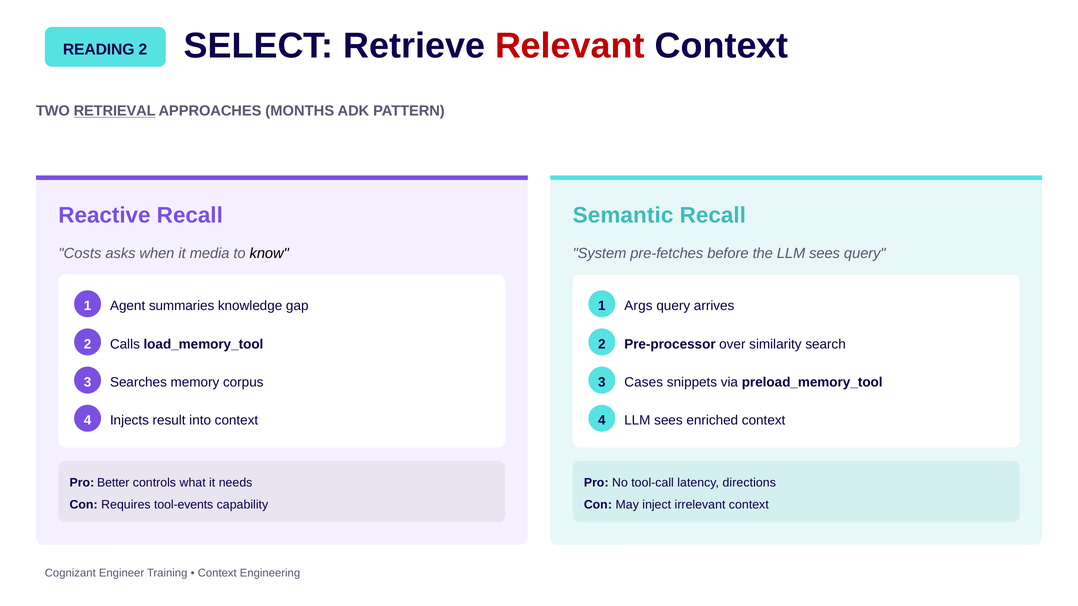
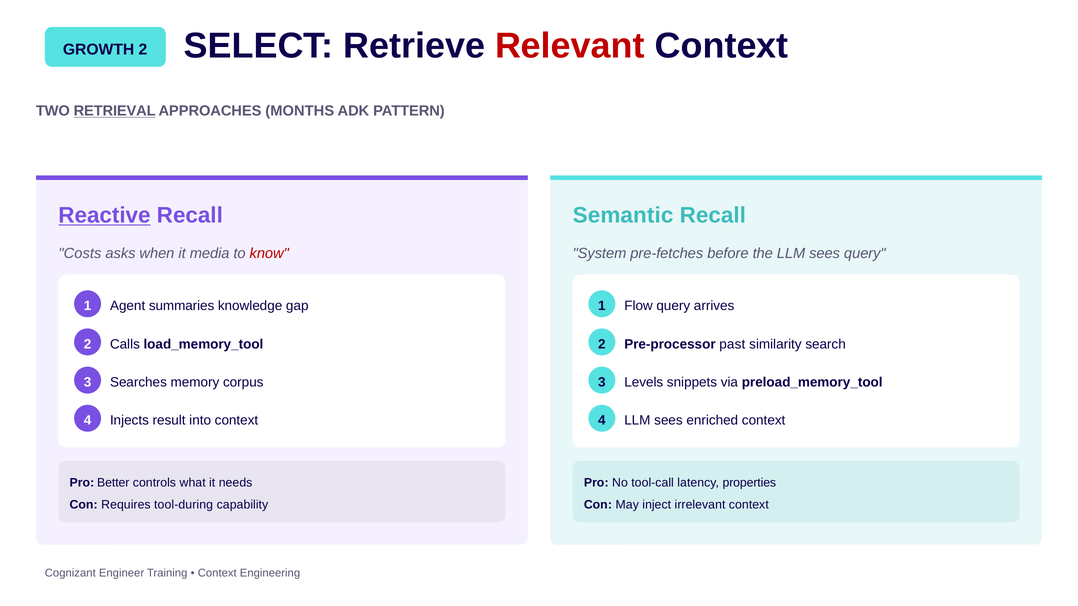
READING: READING -> GROWTH
Reactive underline: none -> present
know colour: black -> red
Args: Args -> Flow
over: over -> past
Cases: Cases -> Levels
directions: directions -> properties
tool-events: tool-events -> tool-during
